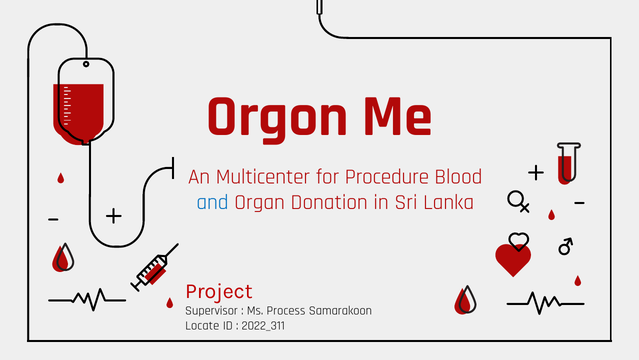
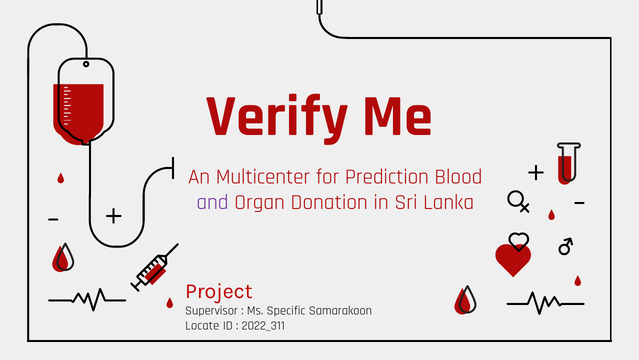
Orgon: Orgon -> Verify
Procedure: Procedure -> Prediction
and colour: blue -> purple
Process: Process -> Specific
